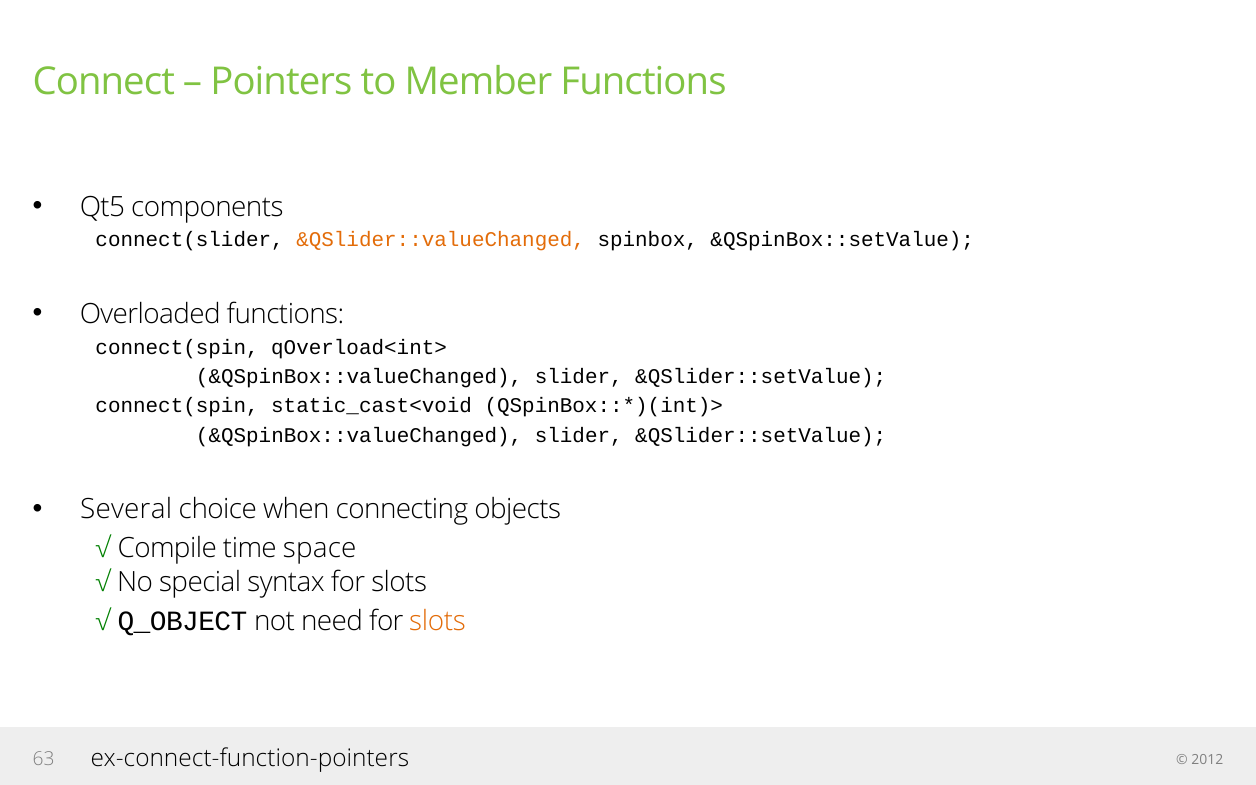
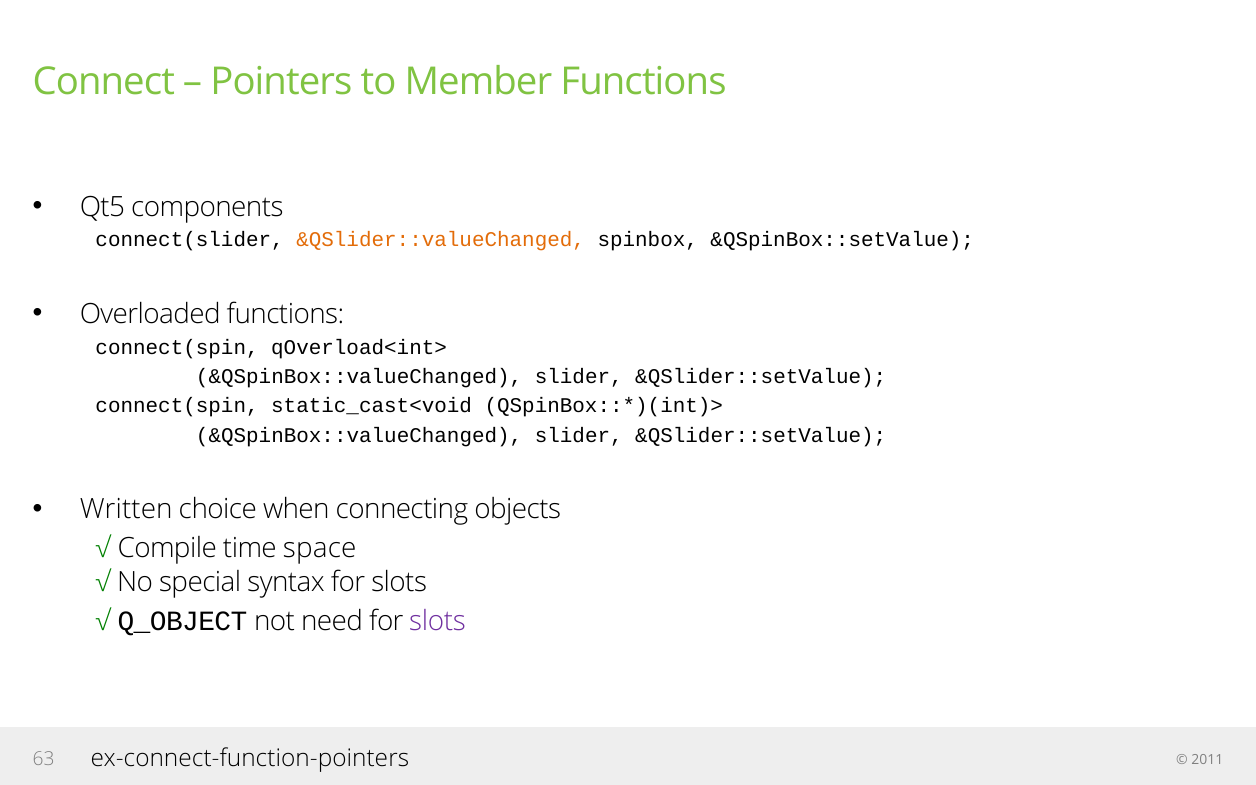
Several: Several -> Written
slots at (438, 621) colour: orange -> purple
2012: 2012 -> 2011
